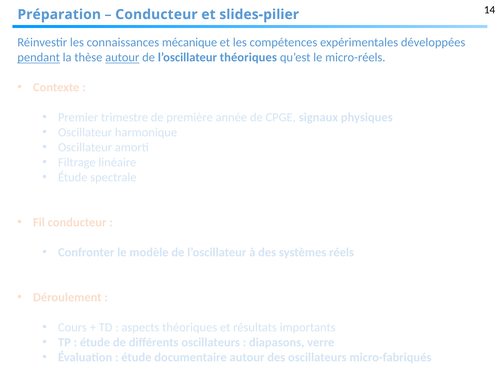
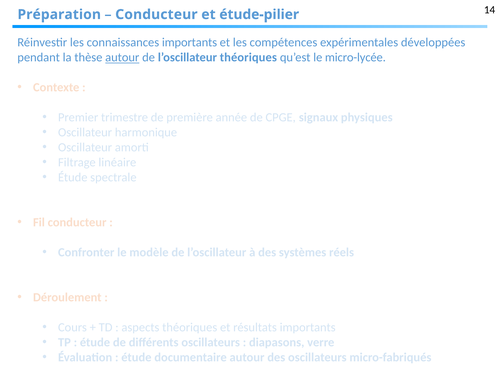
slides-pilier: slides-pilier -> étude-pilier
connaissances mécanique: mécanique -> importants
pendant underline: present -> none
micro-réels: micro-réels -> micro-lycée
